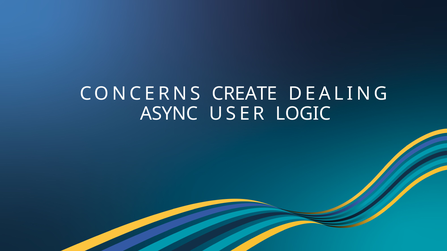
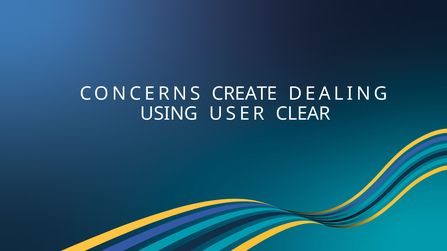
ASYNC: ASYNC -> USING
LOGIC: LOGIC -> CLEAR
